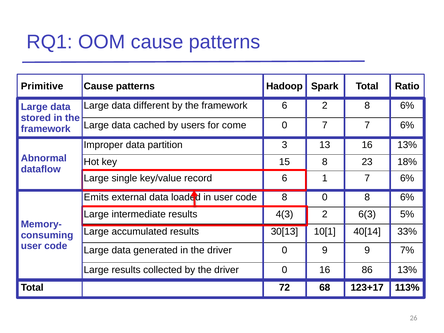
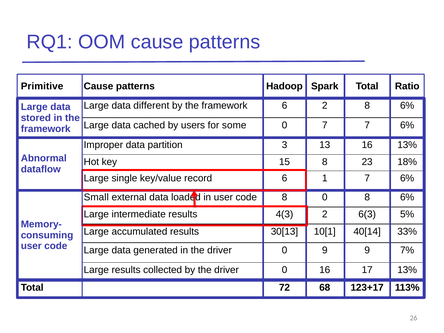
come: come -> some
Emits: Emits -> Small
86: 86 -> 17
